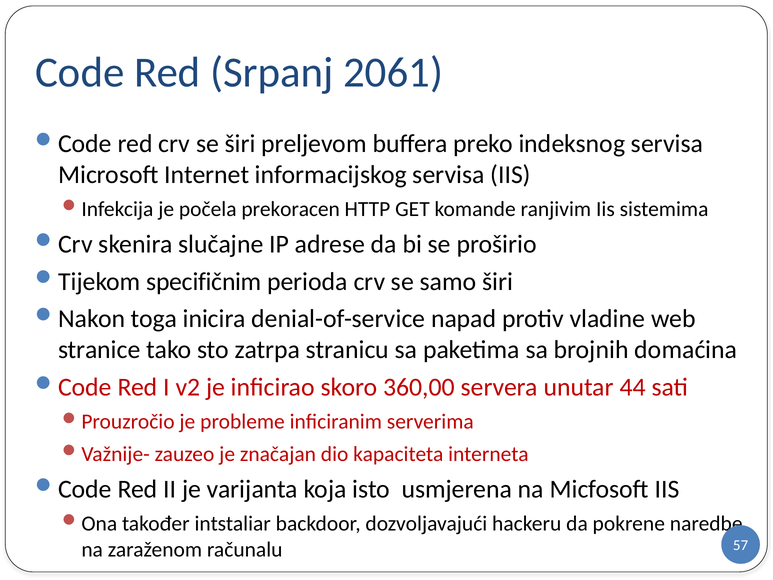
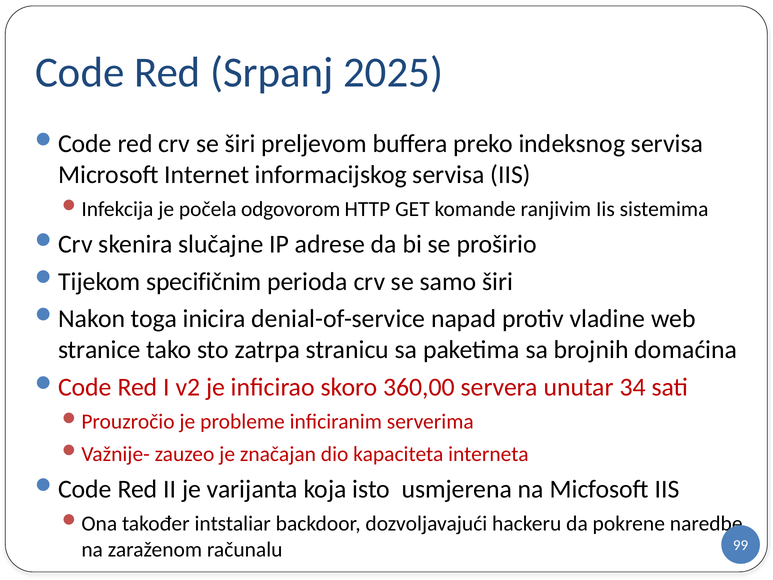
2061: 2061 -> 2025
prekoracen: prekoracen -> odgovorom
44: 44 -> 34
57: 57 -> 99
